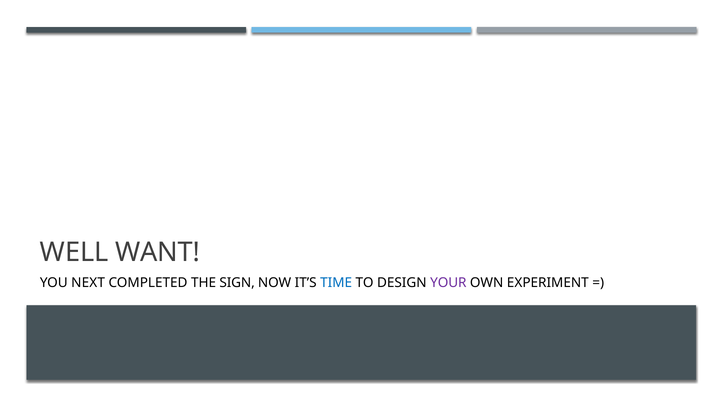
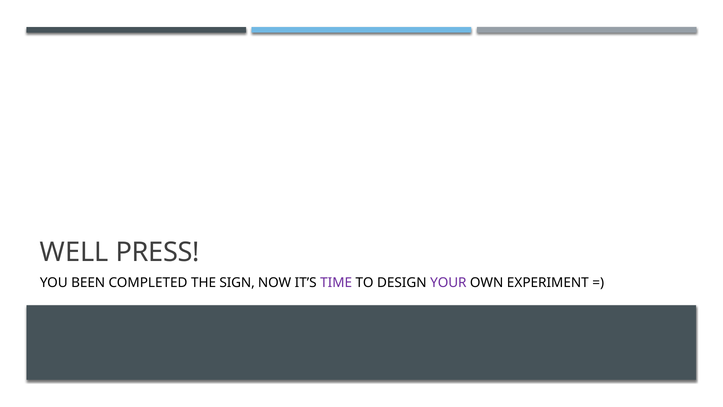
WANT: WANT -> PRESS
NEXT: NEXT -> BEEN
TIME colour: blue -> purple
